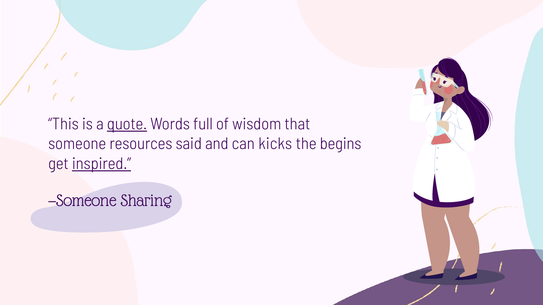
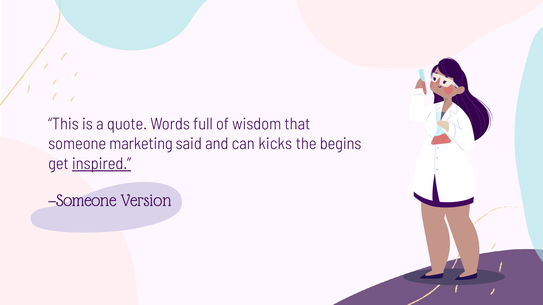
quote underline: present -> none
resources: resources -> marketing
Sharing: Sharing -> Version
